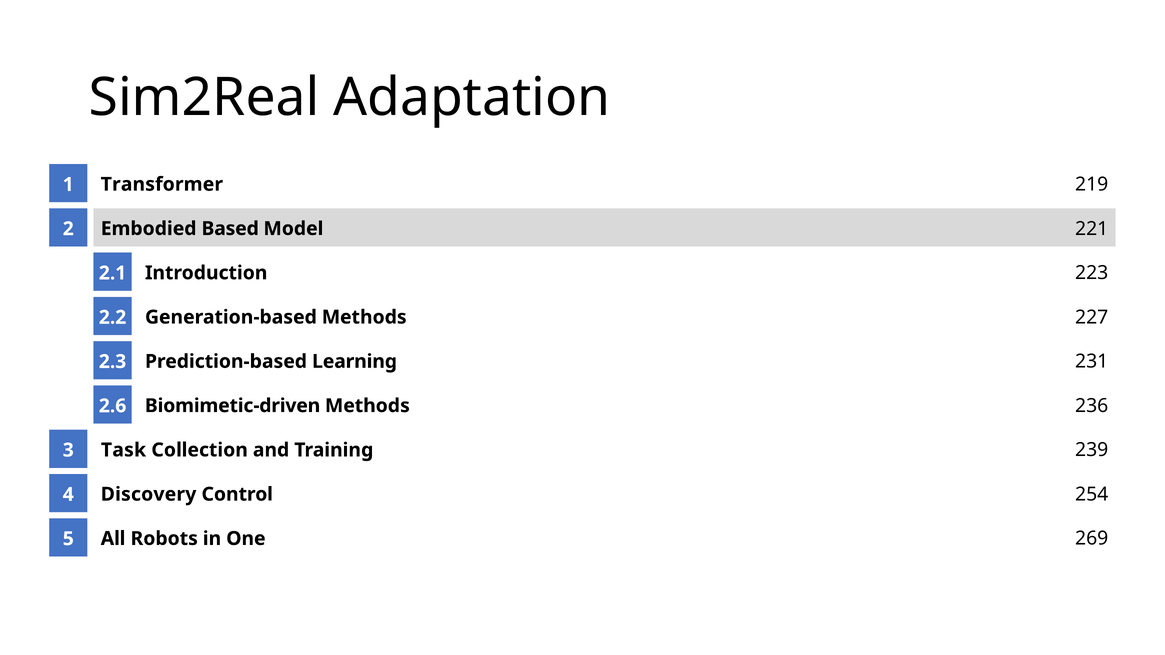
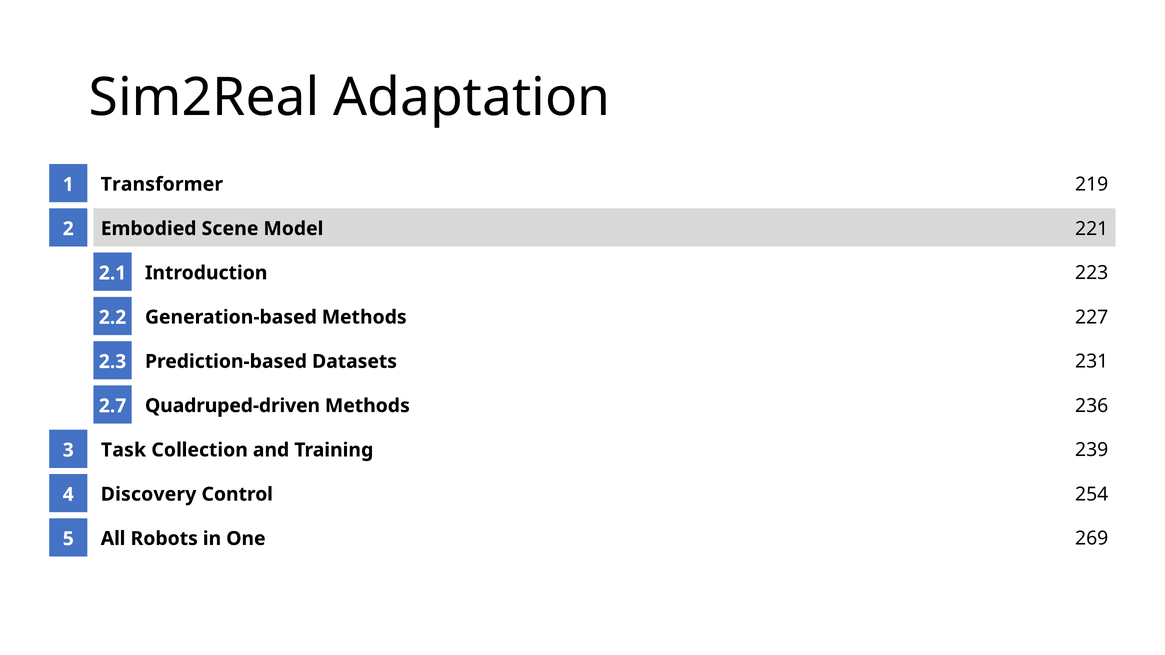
Based: Based -> Scene
Learning: Learning -> Datasets
Biomimetic-driven: Biomimetic-driven -> Quadruped-driven
2.6: 2.6 -> 2.7
